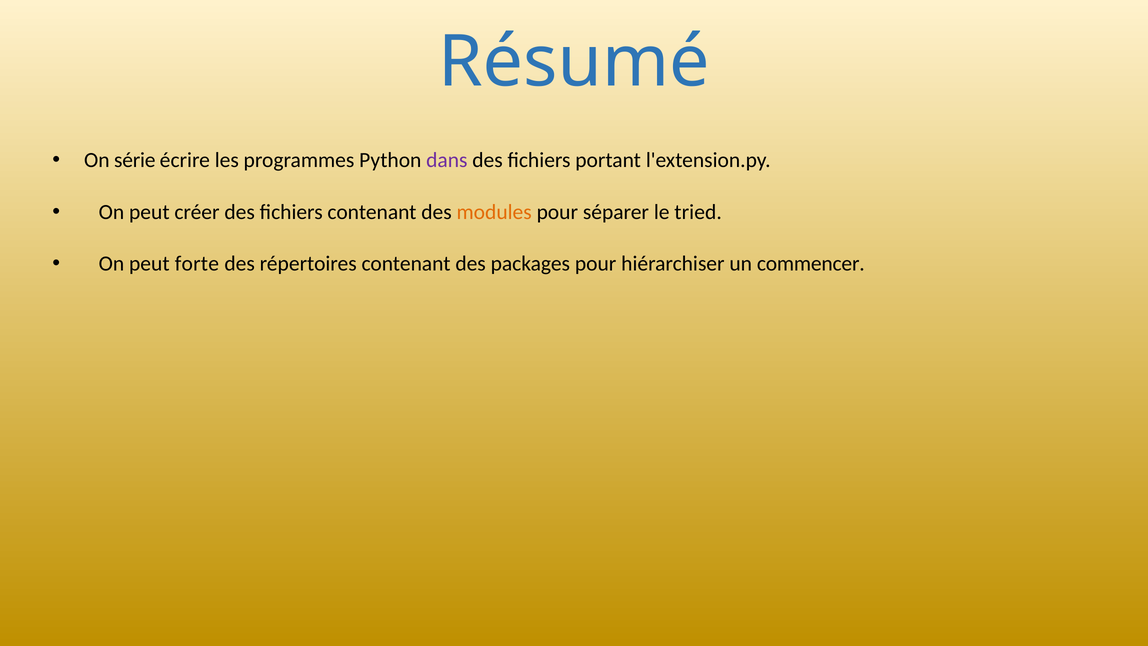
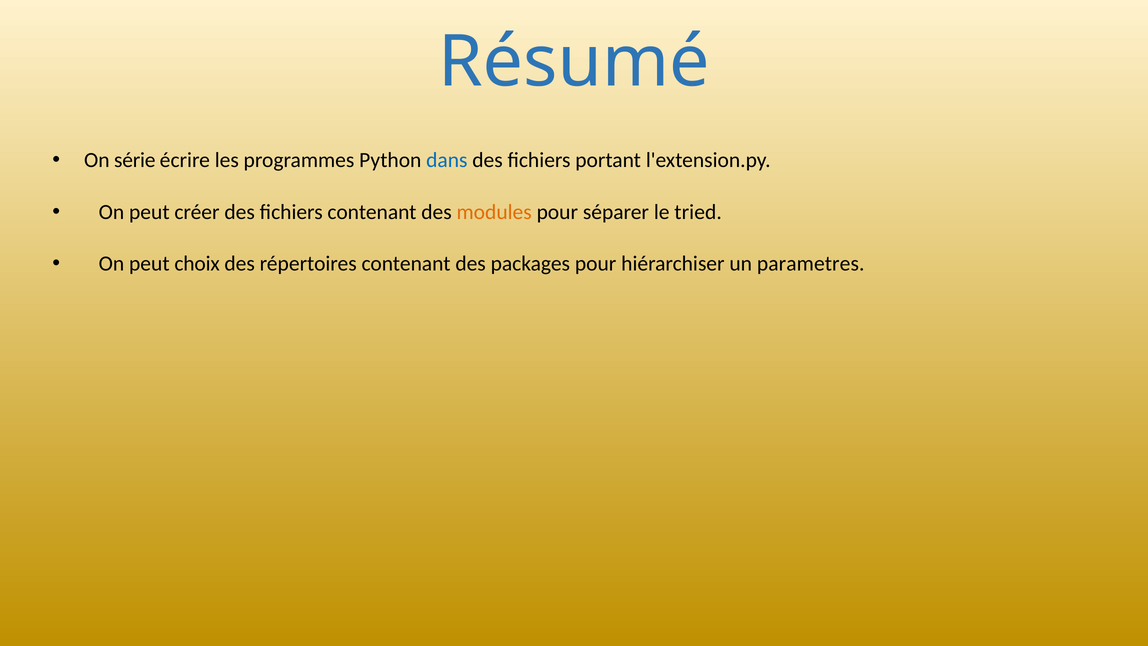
dans colour: purple -> blue
forte: forte -> choix
commencer: commencer -> parametres
